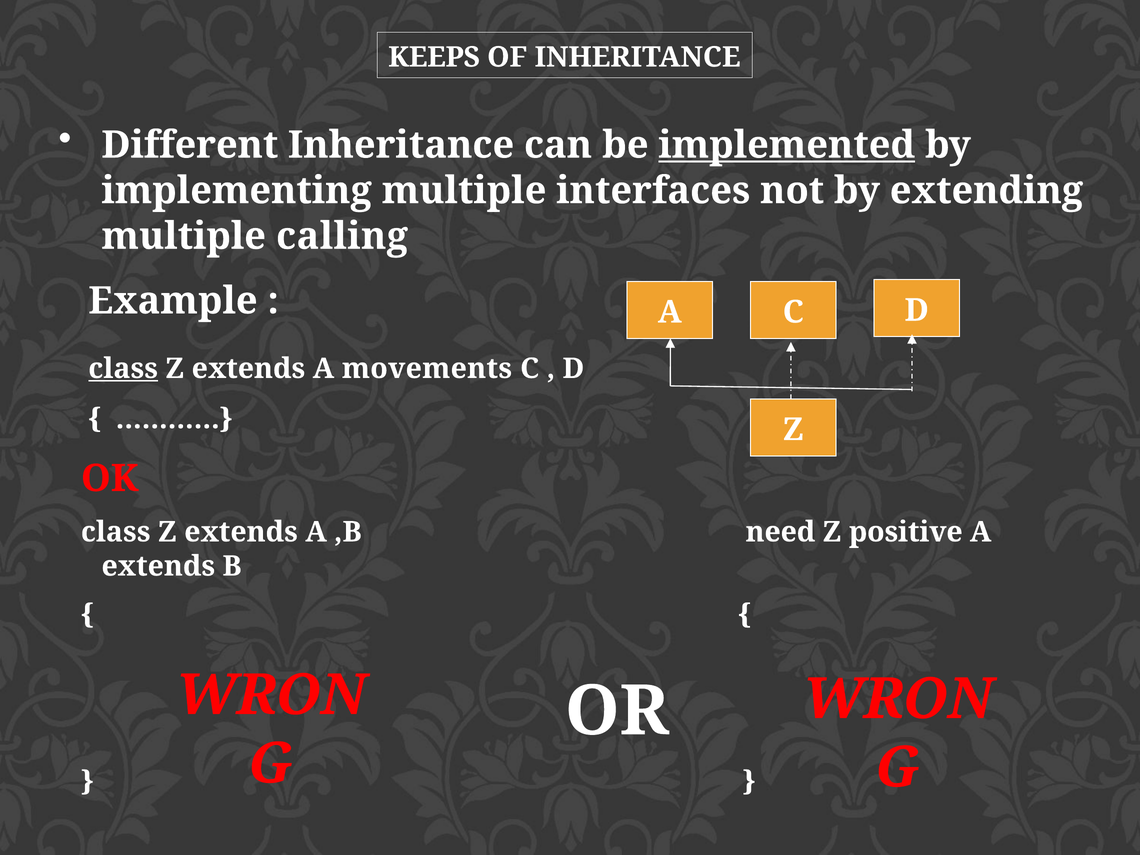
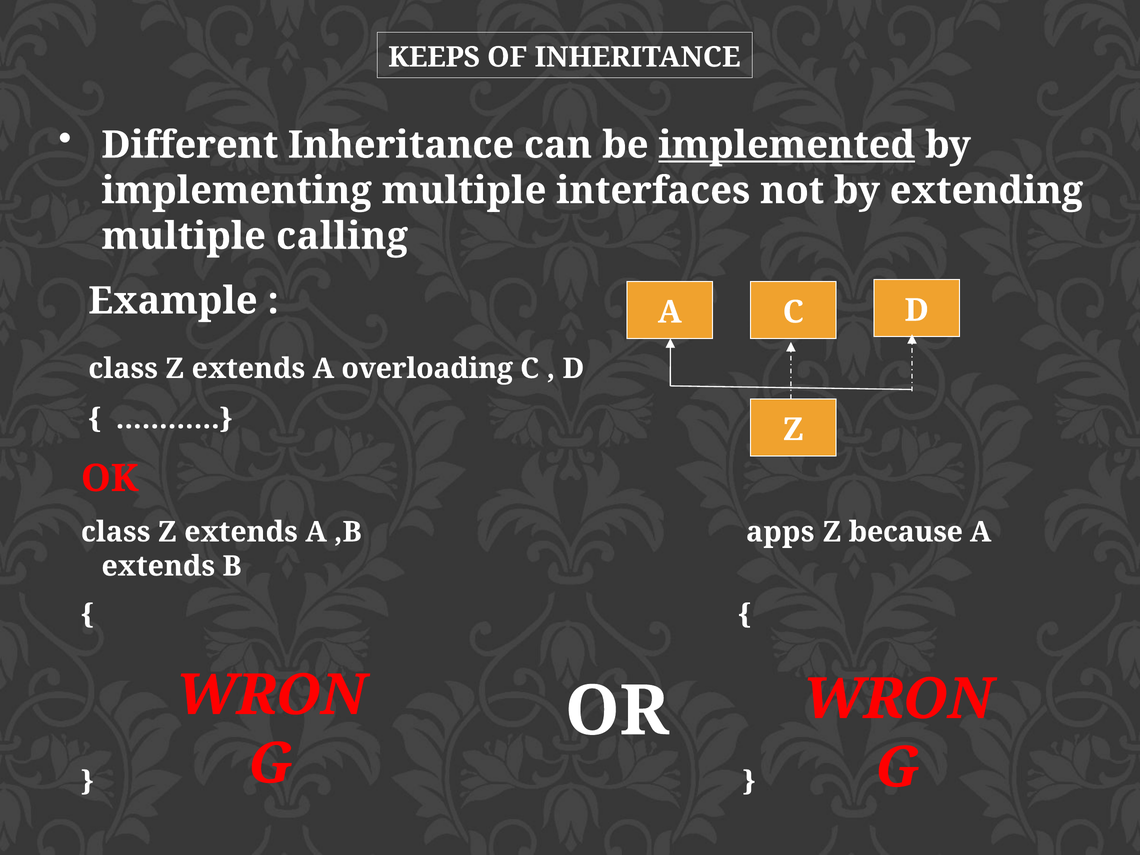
class at (123, 369) underline: present -> none
movements: movements -> overloading
need: need -> apps
positive: positive -> because
